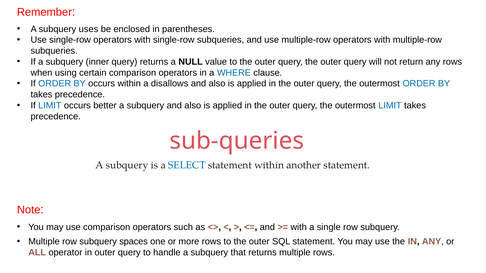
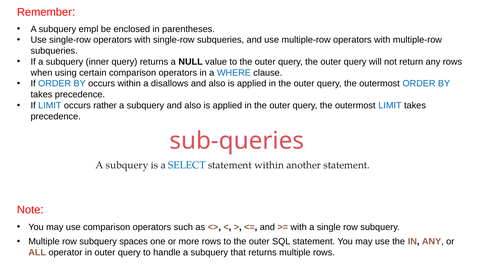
uses: uses -> empl
better: better -> rather
